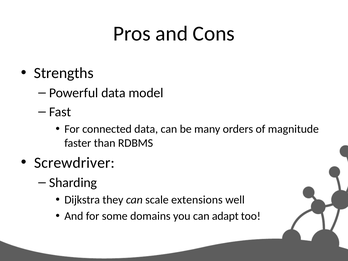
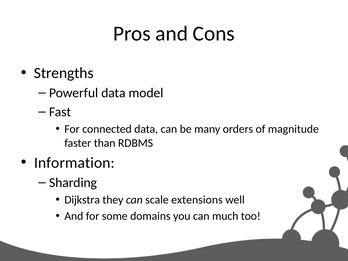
Screwdriver: Screwdriver -> Information
adapt: adapt -> much
